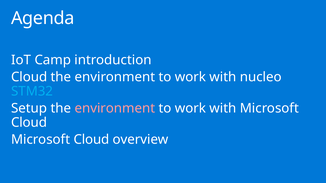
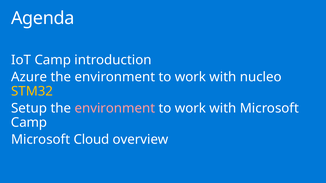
Cloud at (29, 77): Cloud -> Azure
STM32 colour: light blue -> yellow
Cloud at (29, 123): Cloud -> Camp
